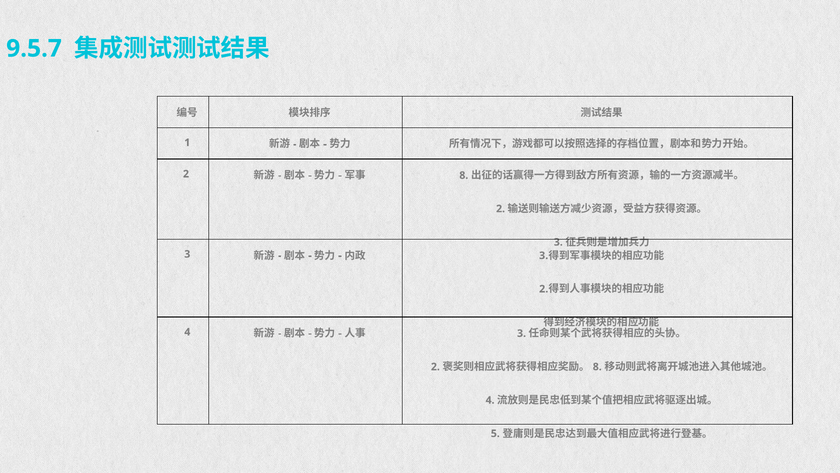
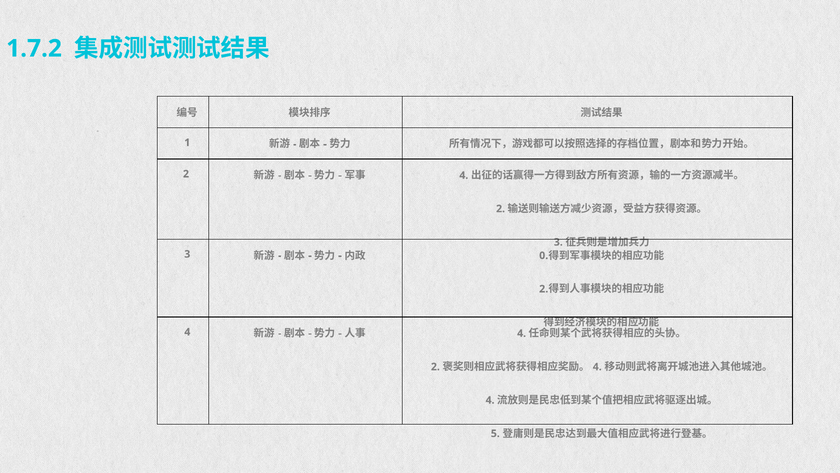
9.5.7: 9.5.7 -> 1.7.2
8 at (464, 175): 8 -> 4
3 at (544, 255): 3 -> 0
3 at (522, 333): 3 -> 4
8 at (597, 367): 8 -> 4
